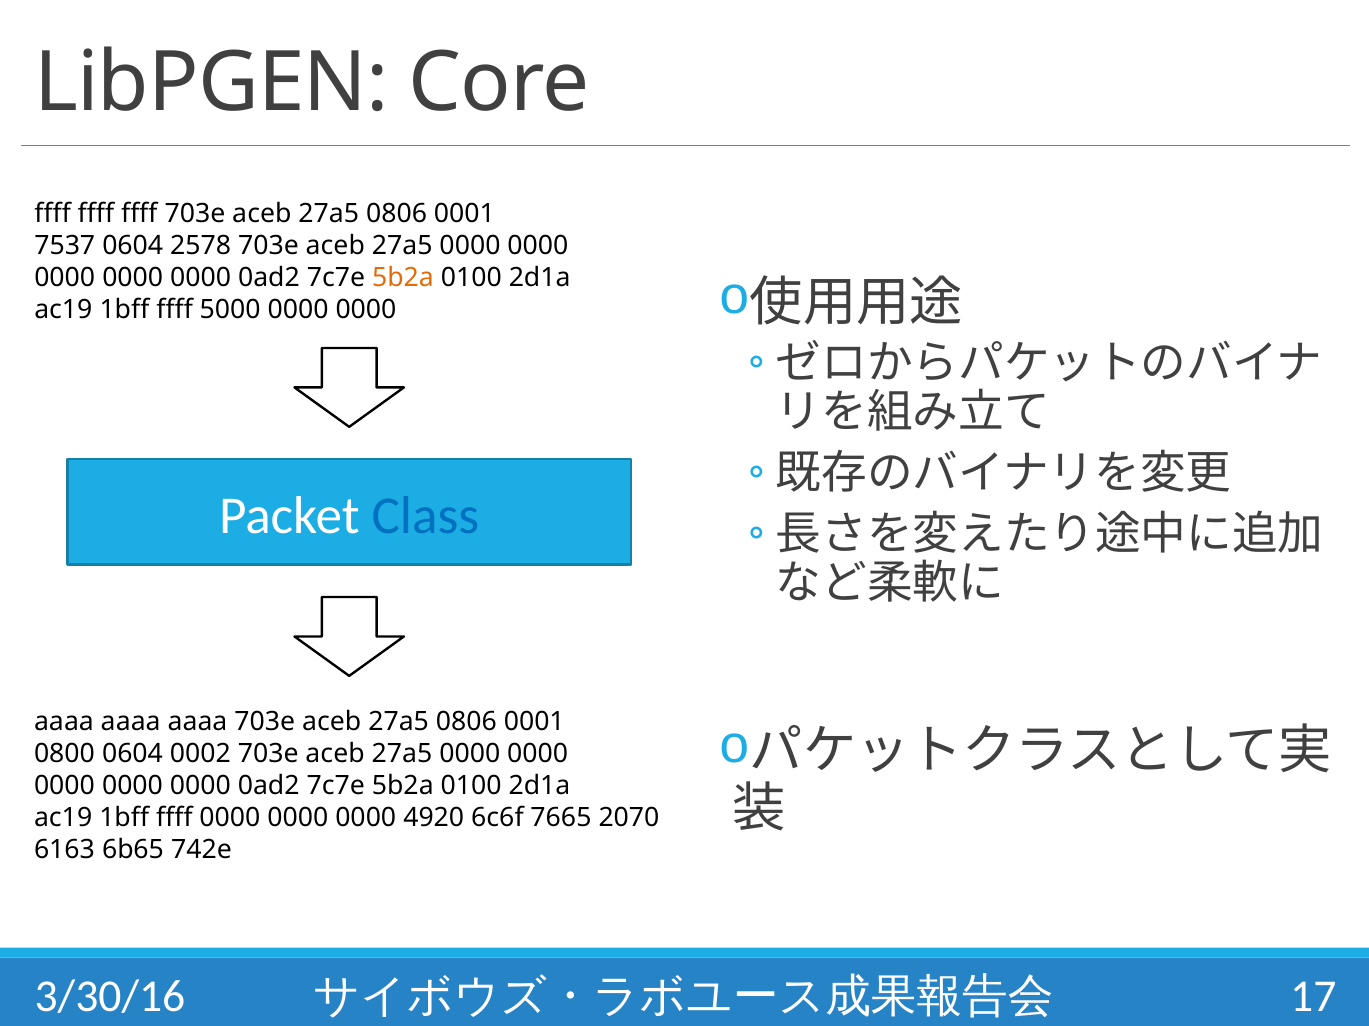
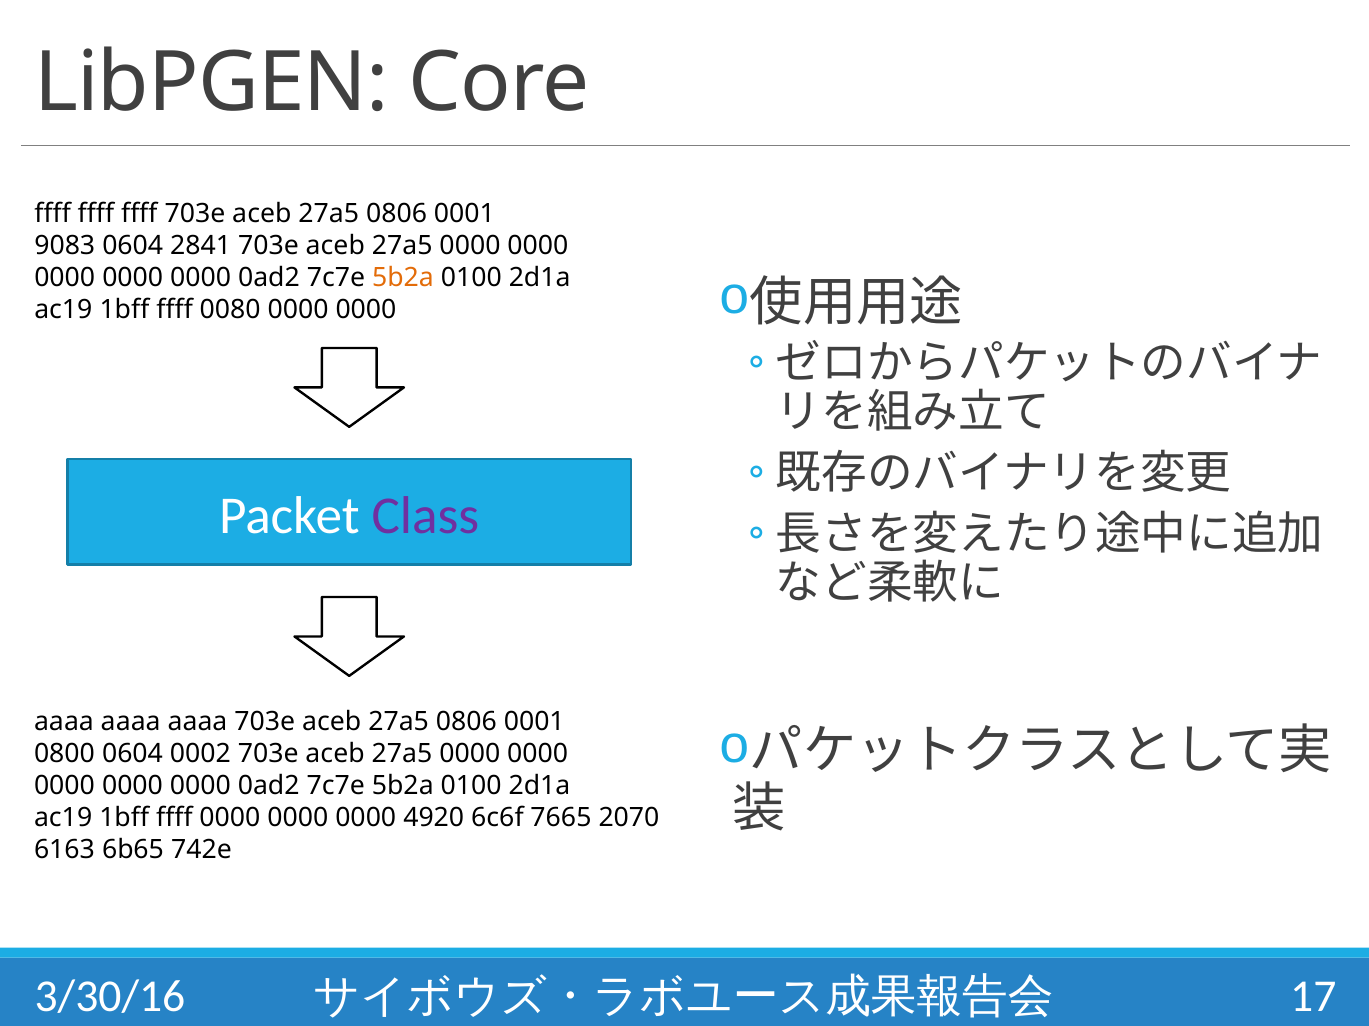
7537: 7537 -> 9083
2578: 2578 -> 2841
5000: 5000 -> 0080
Class colour: blue -> purple
